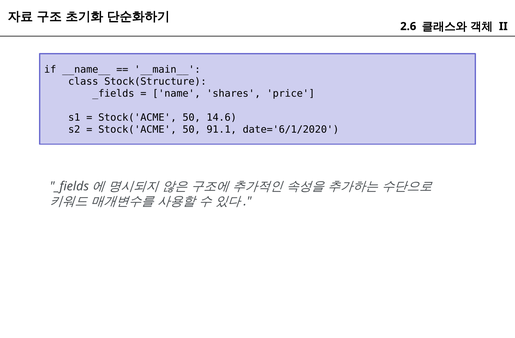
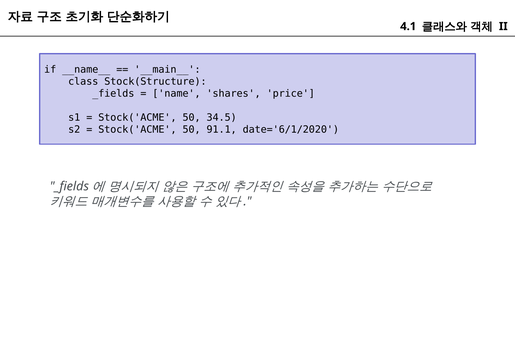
2.6: 2.6 -> 4.1
14.6: 14.6 -> 34.5
